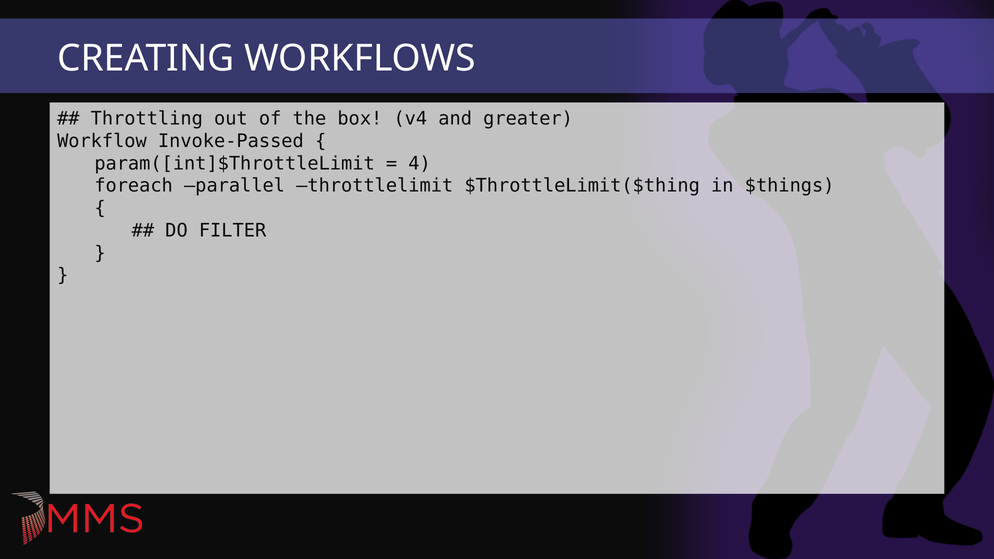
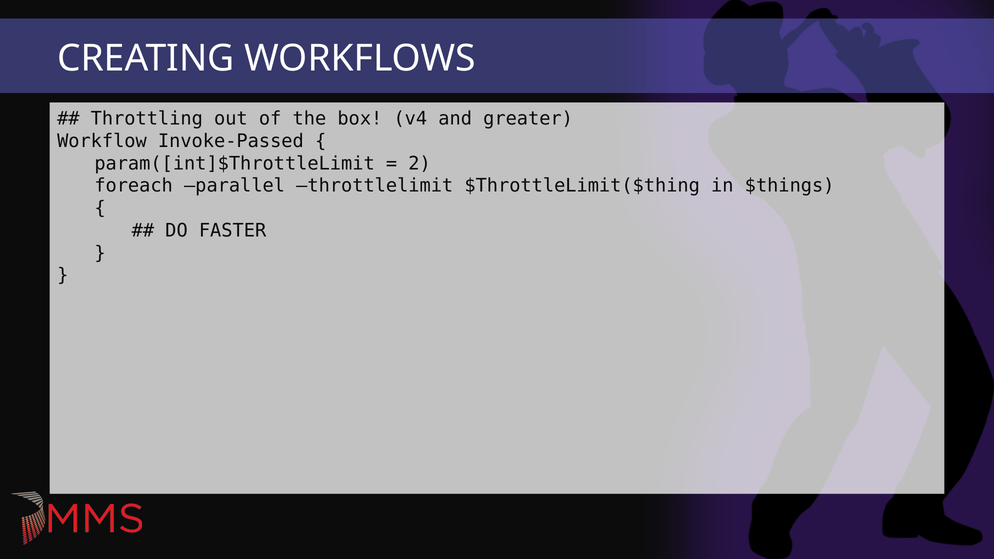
4: 4 -> 2
FILTER: FILTER -> FASTER
